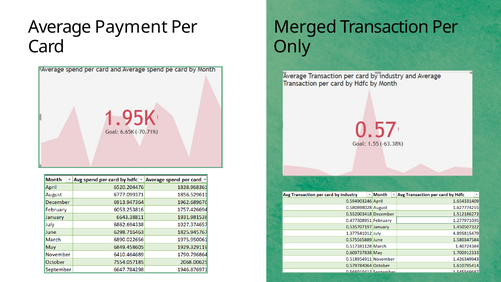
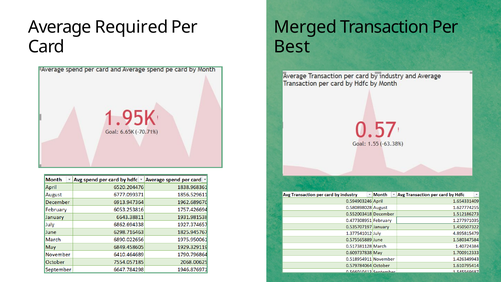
Payment: Payment -> Required
Only: Only -> Best
